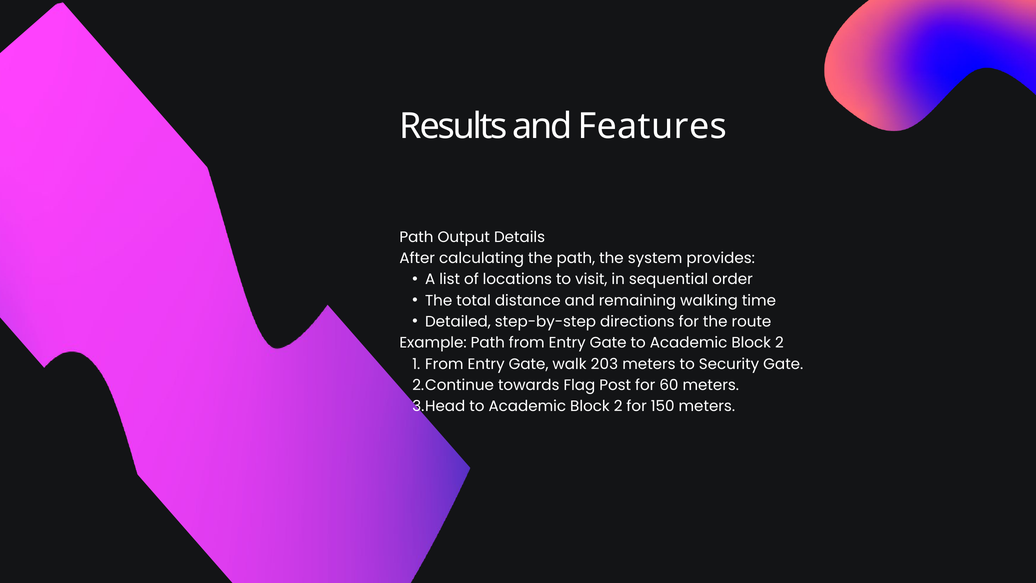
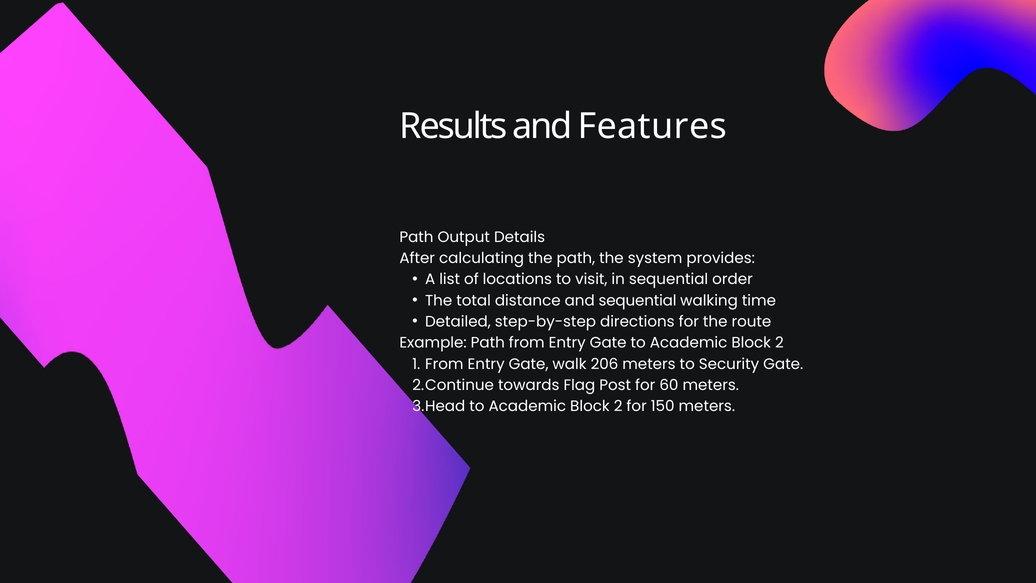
and remaining: remaining -> sequential
203: 203 -> 206
